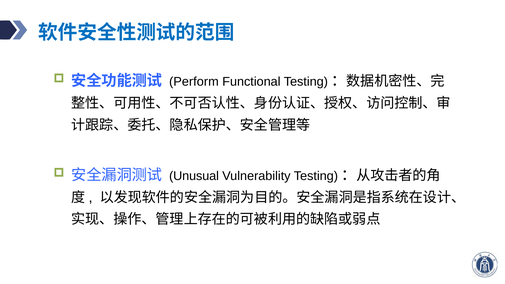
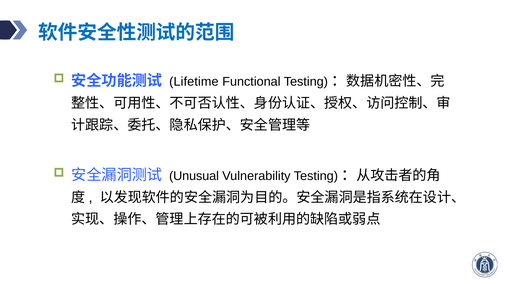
Perform: Perform -> Lifetime
